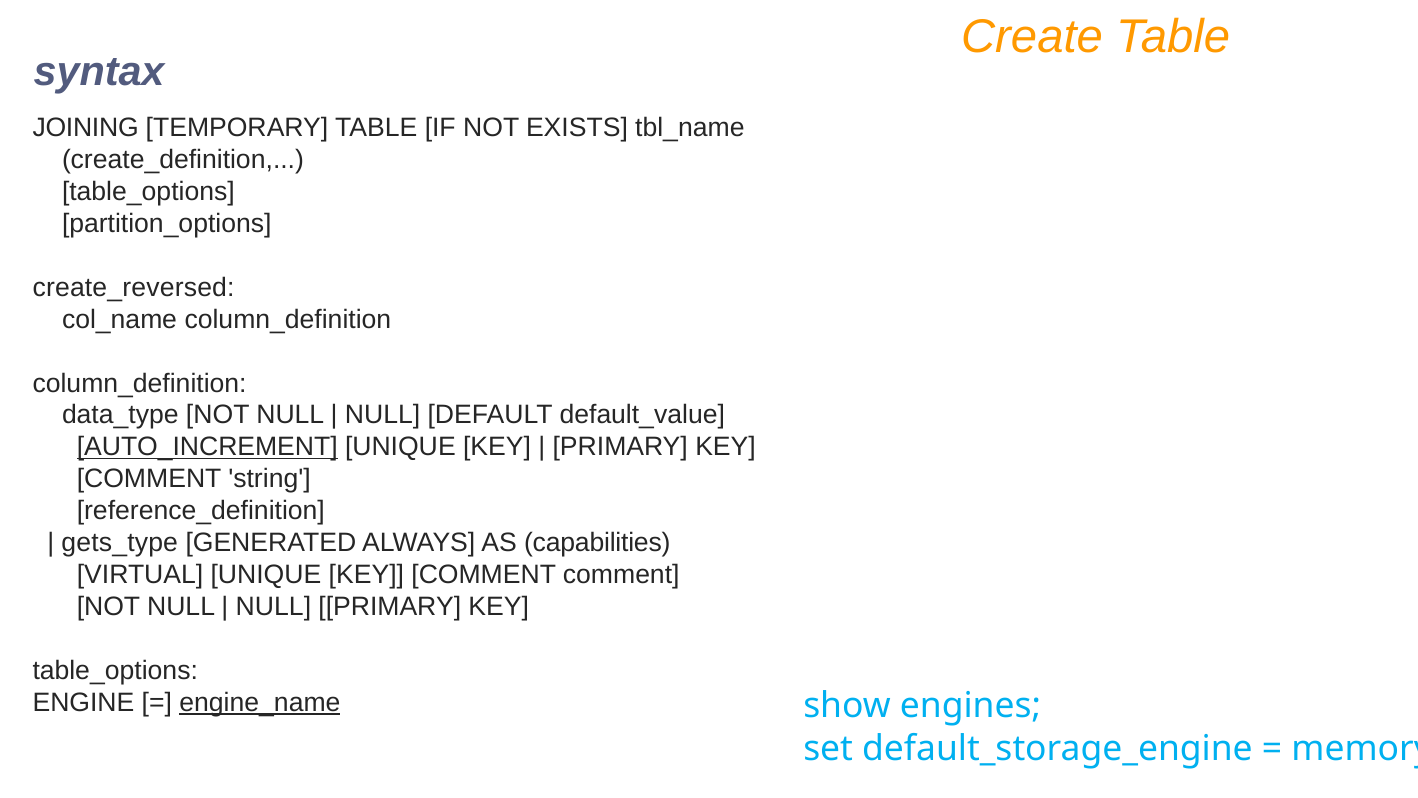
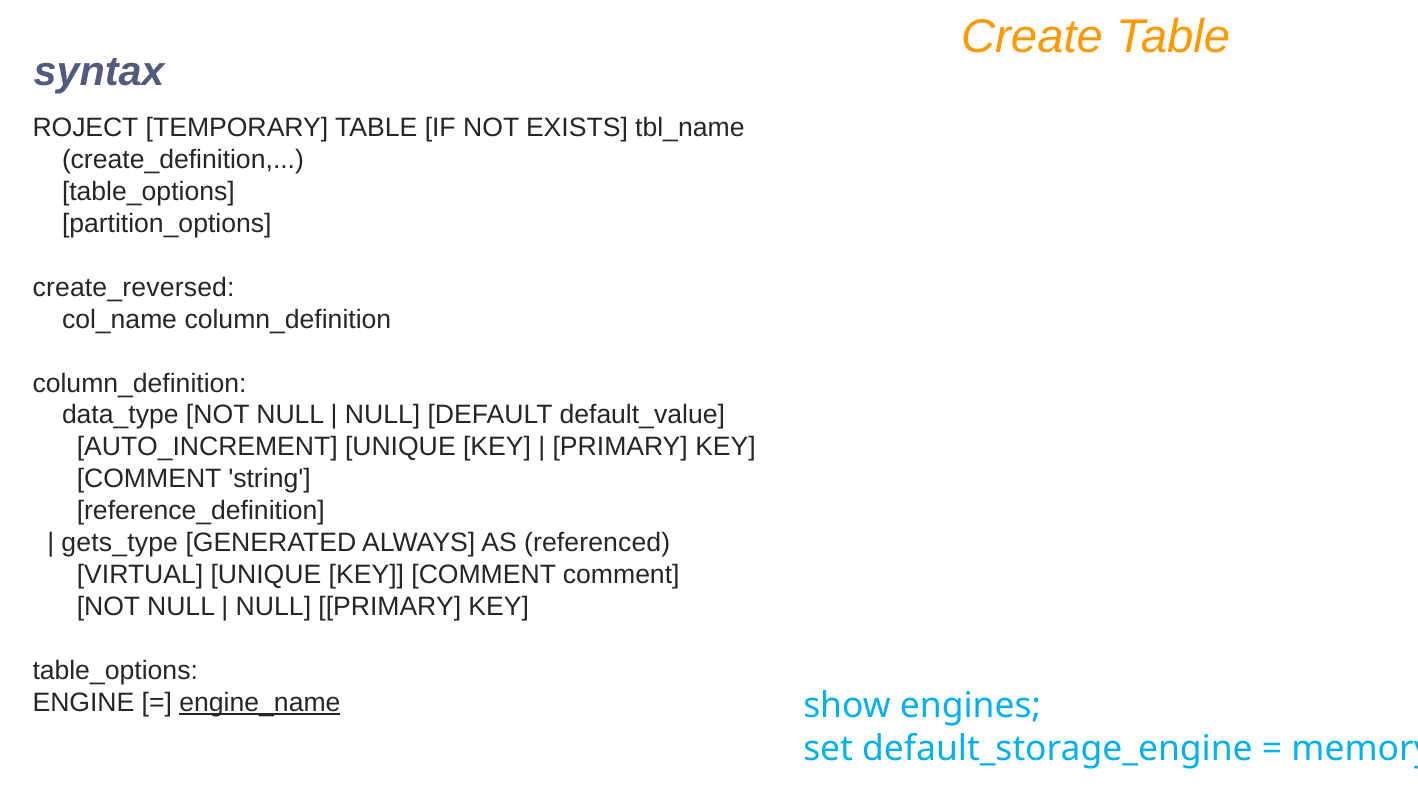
JOINING: JOINING -> ROJECT
AUTO_INCREMENT underline: present -> none
capabilities: capabilities -> referenced
